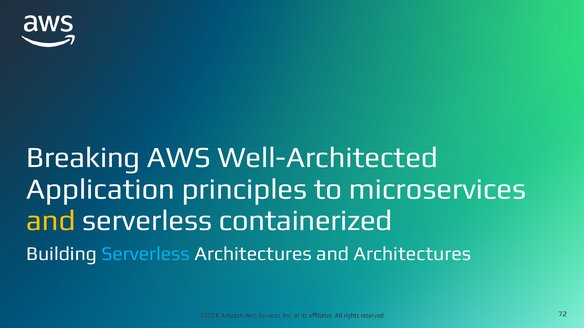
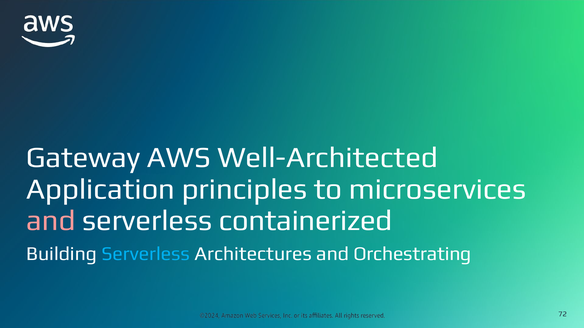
Breaking: Breaking -> Gateway
and at (51, 221) colour: yellow -> pink
and Architectures: Architectures -> Orchestrating
